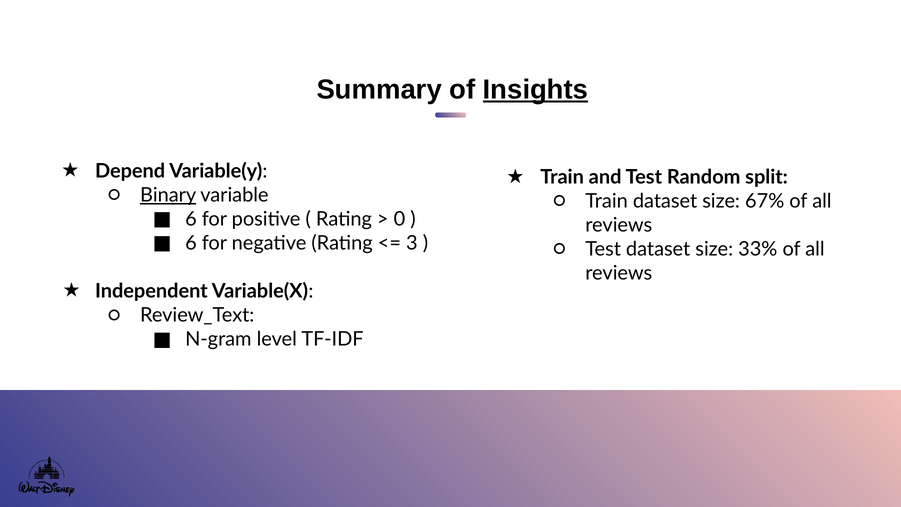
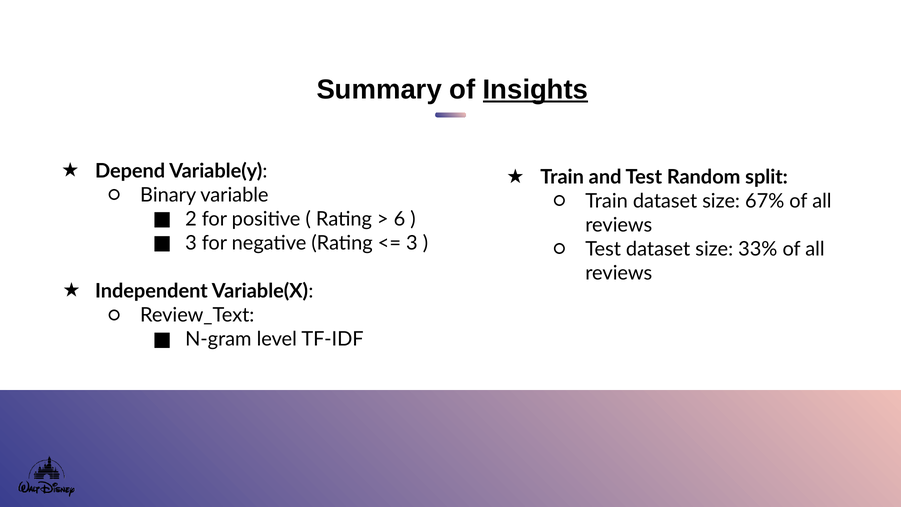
Binary underline: present -> none
6 at (191, 219): 6 -> 2
0: 0 -> 6
6 at (191, 243): 6 -> 3
